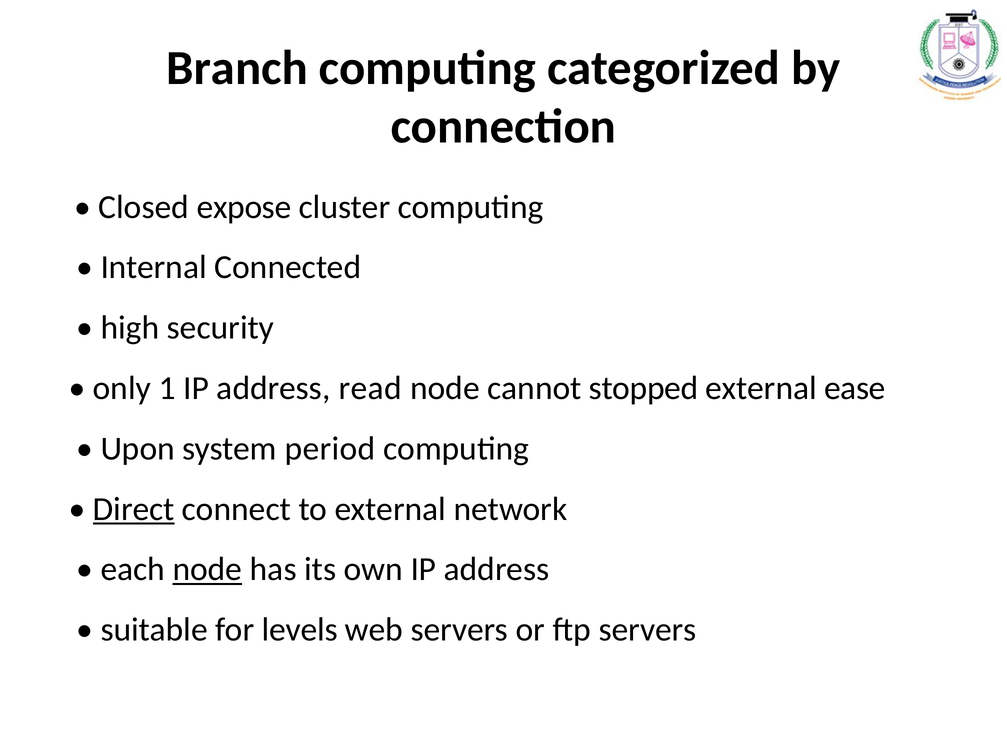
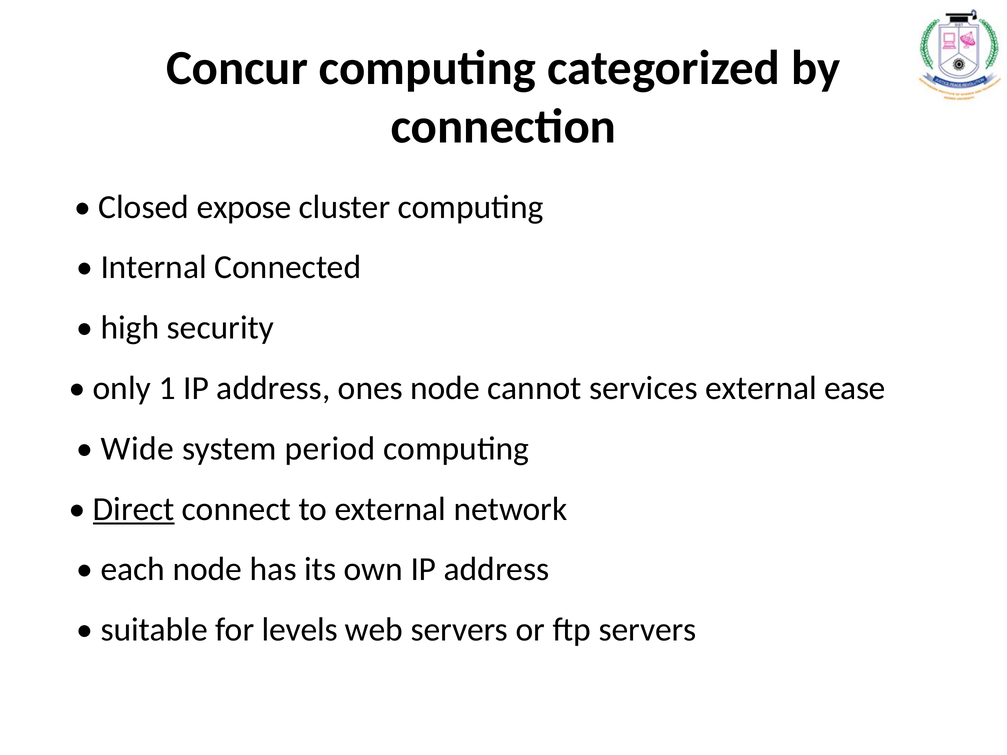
Branch: Branch -> Concur
read: read -> ones
stopped: stopped -> services
Upon: Upon -> Wide
node at (207, 570) underline: present -> none
